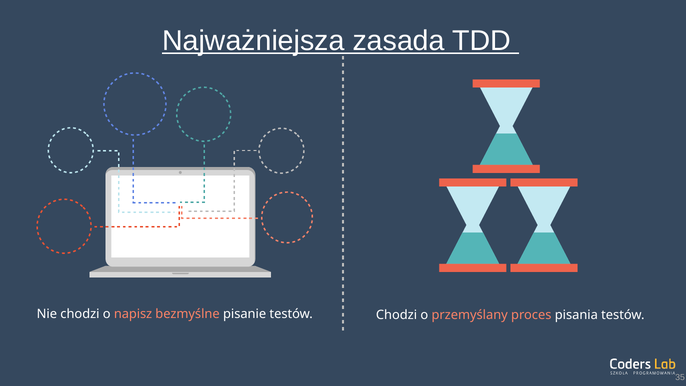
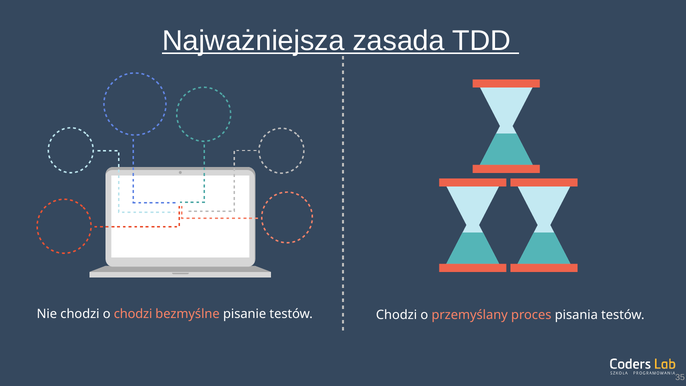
o napisz: napisz -> chodzi
